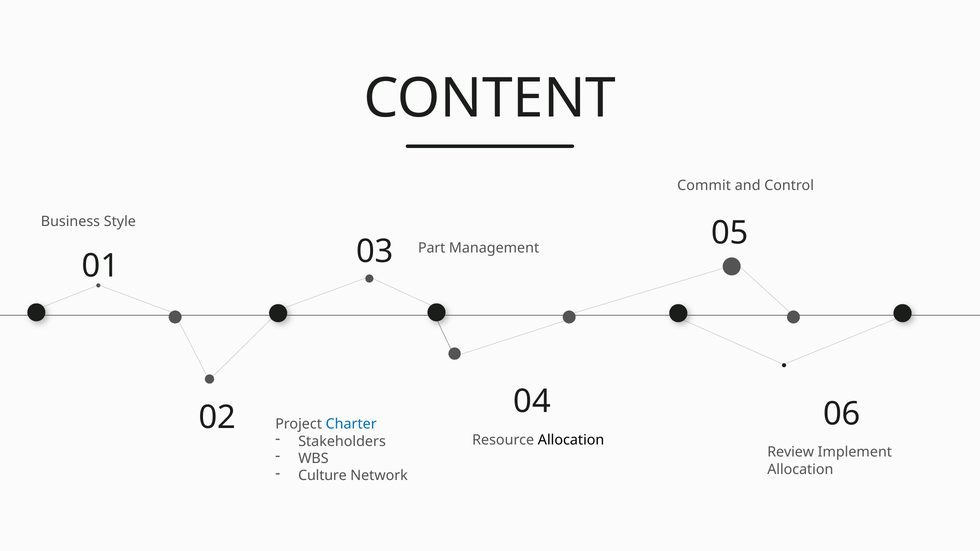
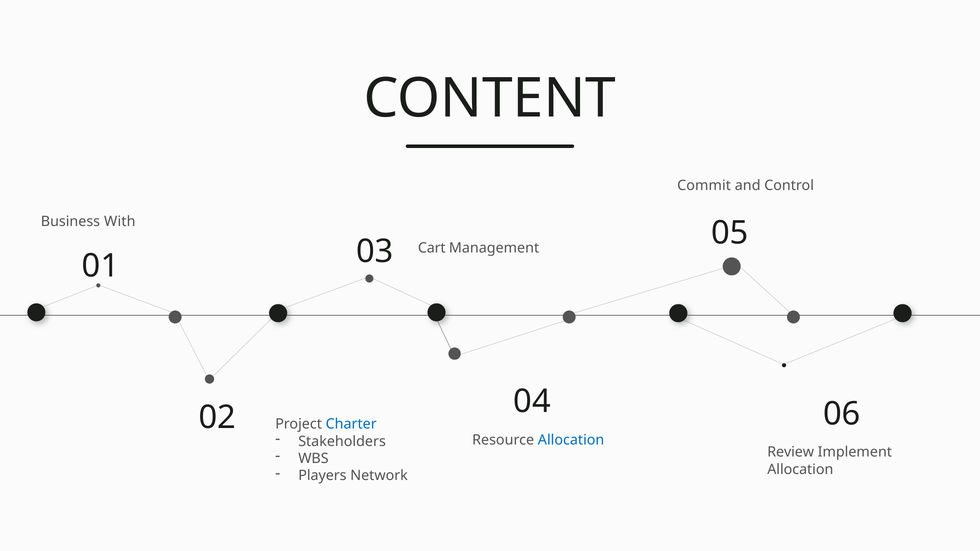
Style: Style -> With
Part: Part -> Cart
Allocation at (571, 440) colour: black -> blue
Culture: Culture -> Players
